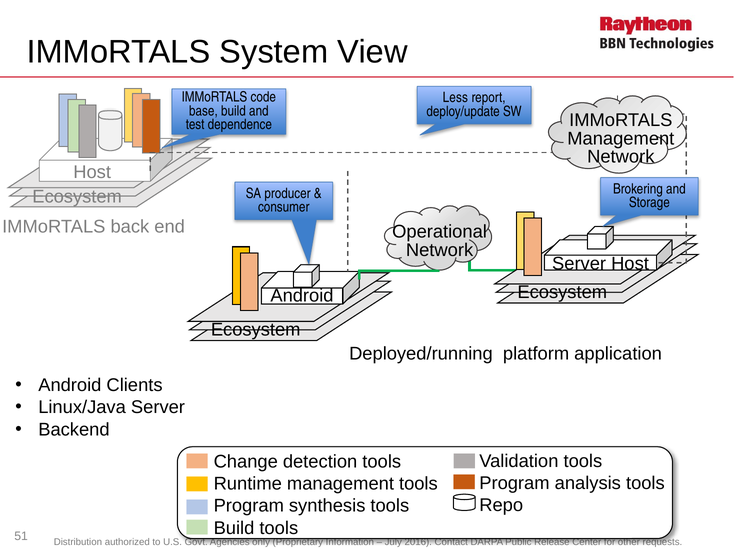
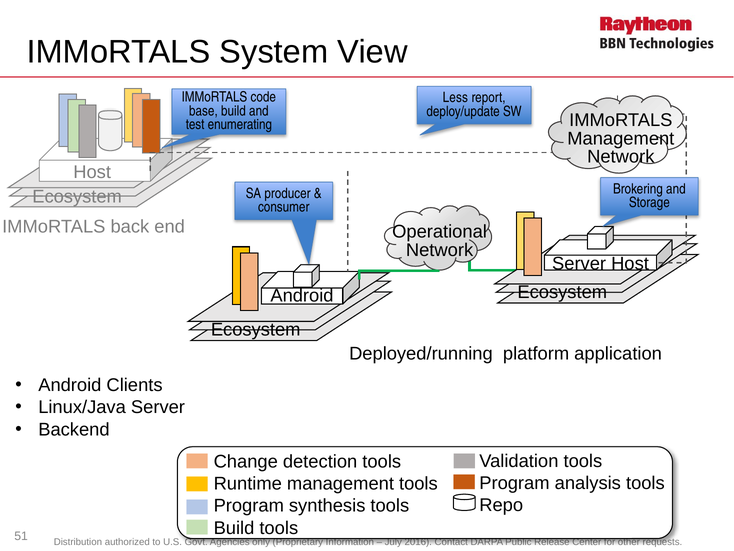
dependence: dependence -> enumerating
